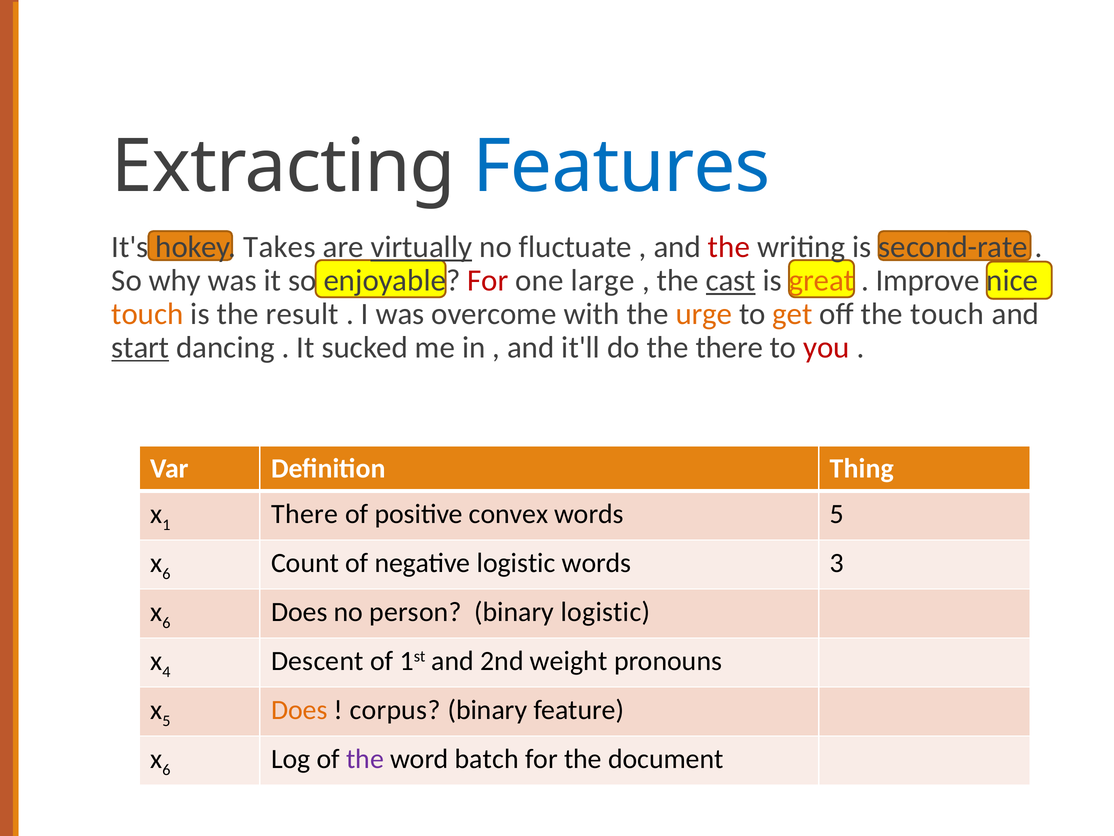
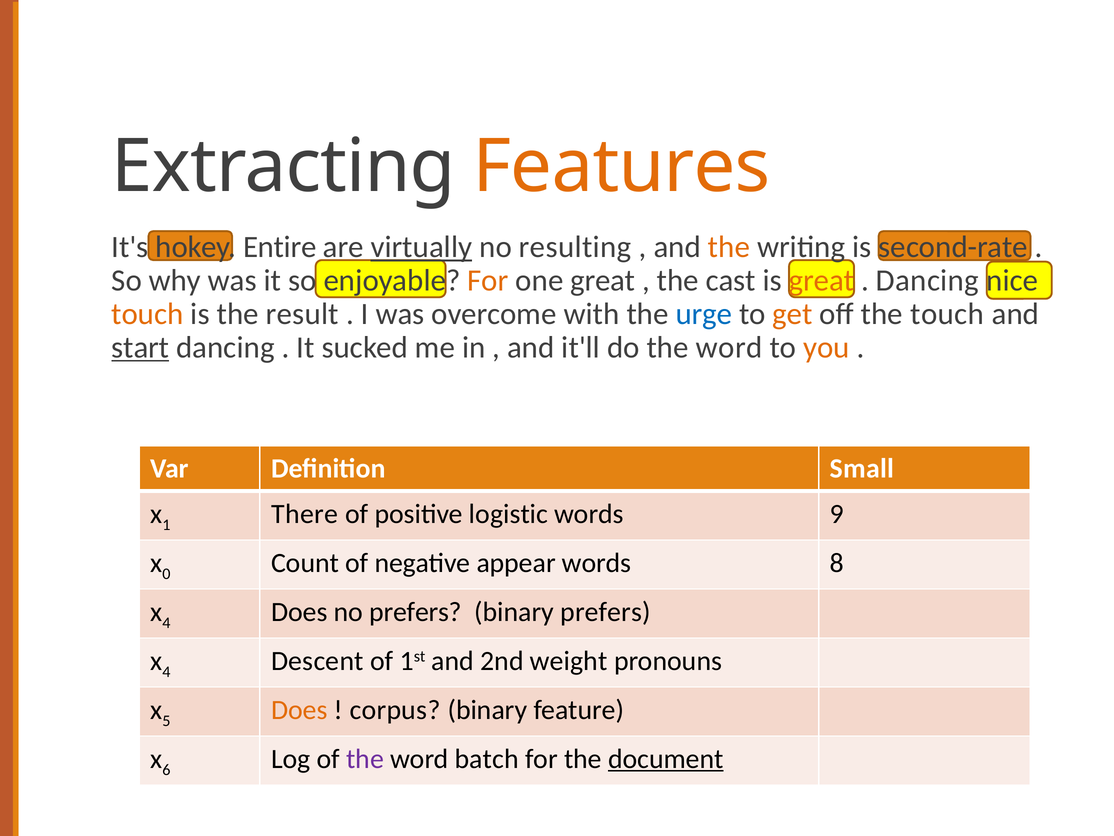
Features colour: blue -> orange
Takes: Takes -> Entire
fluctuate: fluctuate -> resulting
the at (729, 247) colour: red -> orange
For at (488, 280) colour: red -> orange
one large: large -> great
cast underline: present -> none
Improve at (928, 280): Improve -> Dancing
urge colour: orange -> blue
do the there: there -> word
you colour: red -> orange
Thing: Thing -> Small
convex: convex -> logistic
words 5: 5 -> 9
6 at (166, 573): 6 -> 0
negative logistic: logistic -> appear
3: 3 -> 8
6 at (166, 622): 6 -> 4
no person: person -> prefers
binary logistic: logistic -> prefers
document underline: none -> present
